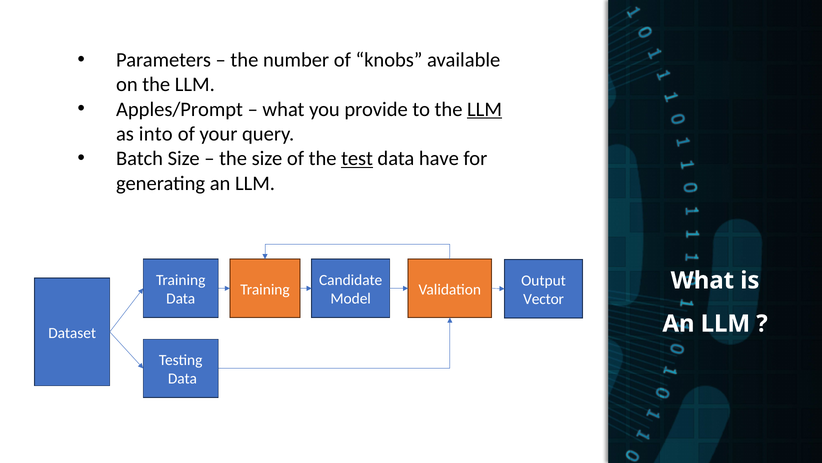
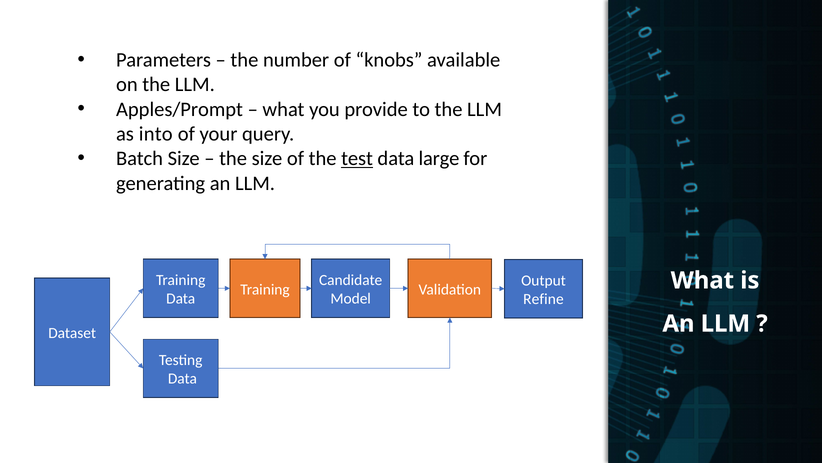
LLM at (485, 109) underline: present -> none
have: have -> large
Vector: Vector -> Refine
